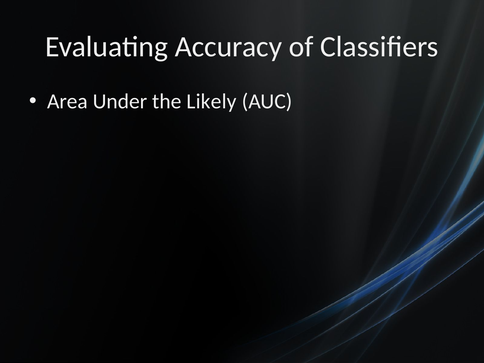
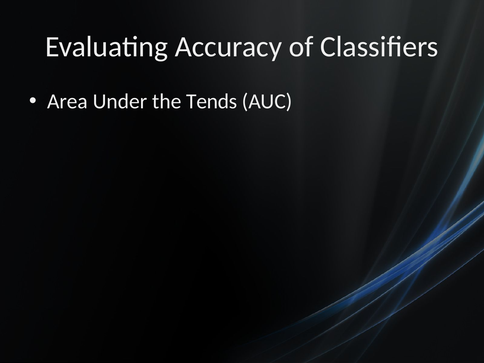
Likely: Likely -> Tends
